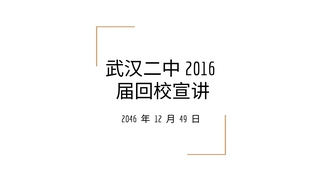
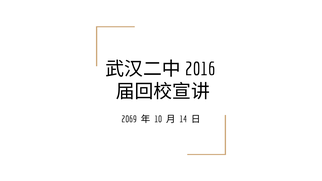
2046: 2046 -> 2069
12: 12 -> 10
49: 49 -> 14
